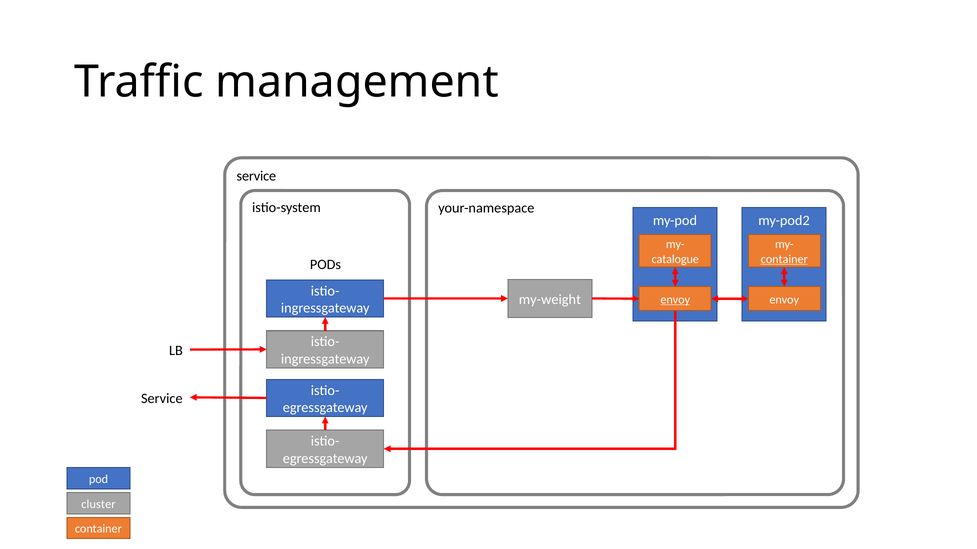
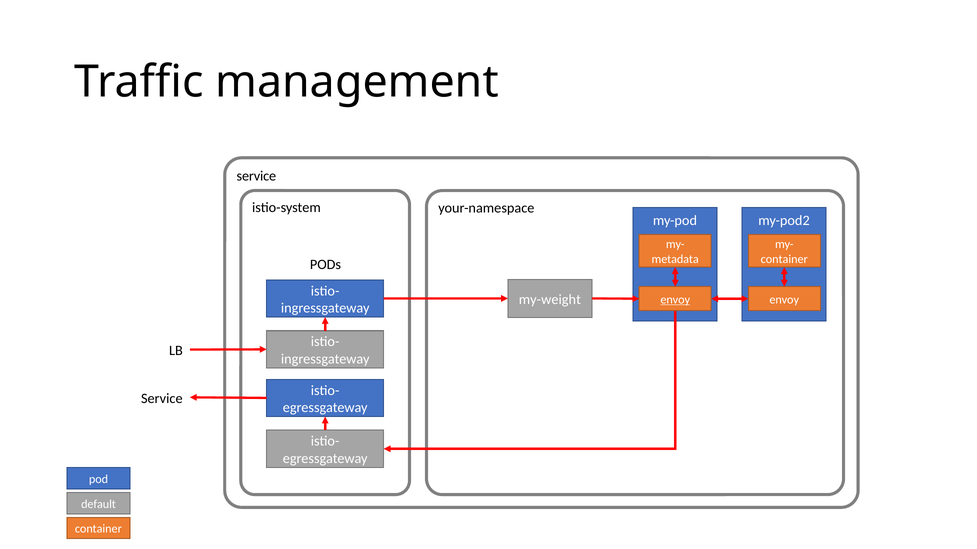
catalogue: catalogue -> metadata
container at (784, 259) underline: present -> none
cluster: cluster -> default
